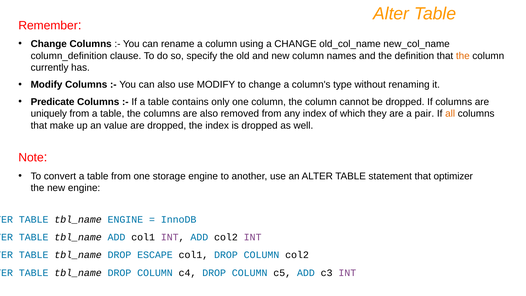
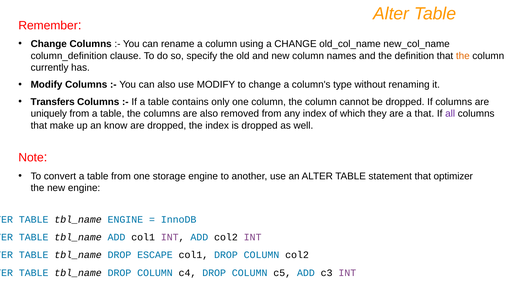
Predicate: Predicate -> Transfers
a pair: pair -> that
all colour: orange -> purple
value: value -> know
